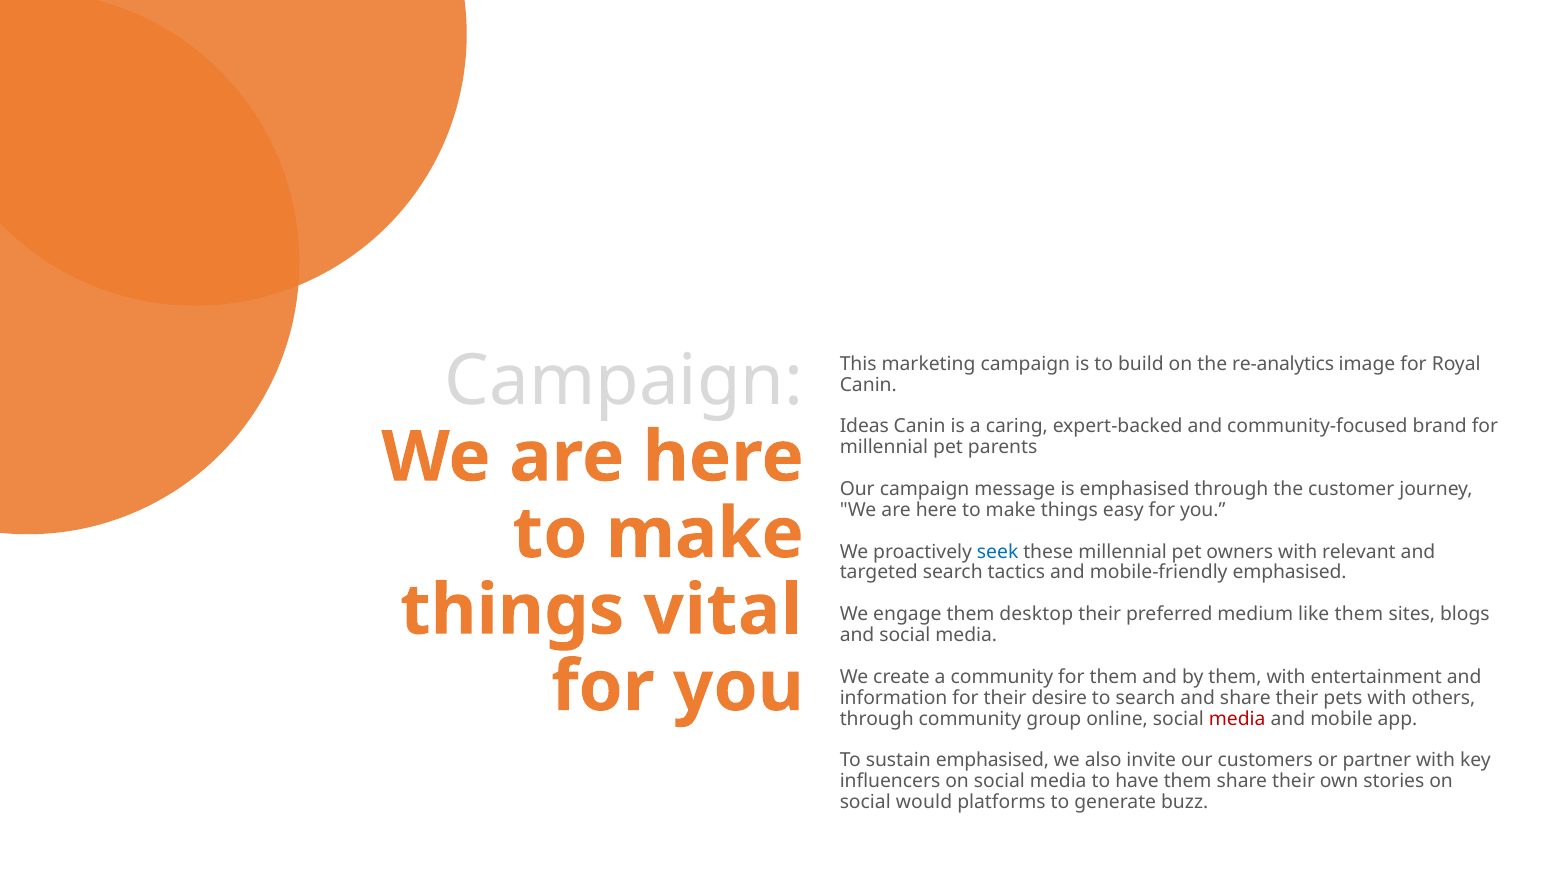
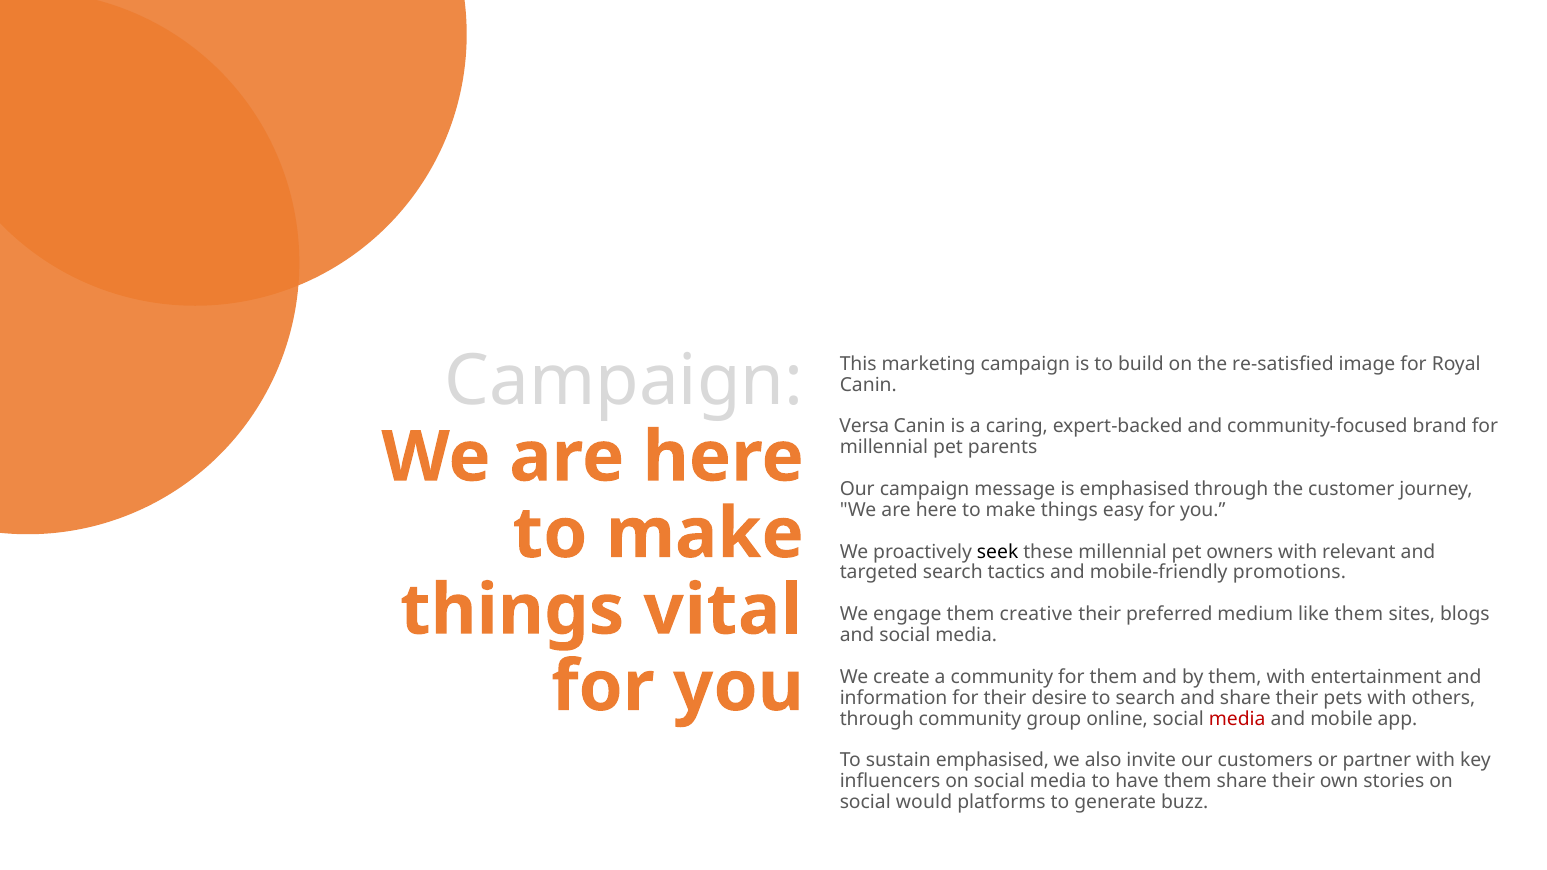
re-analytics: re-analytics -> re-satisfied
Ideas: Ideas -> Versa
seek colour: blue -> black
mobile-friendly emphasised: emphasised -> promotions
desktop: desktop -> creative
